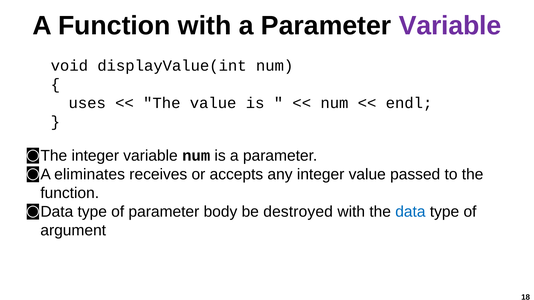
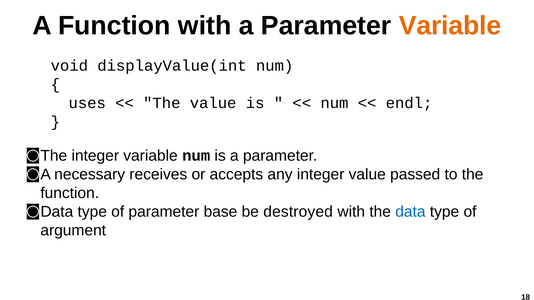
Variable at (450, 26) colour: purple -> orange
eliminates: eliminates -> necessary
body: body -> base
